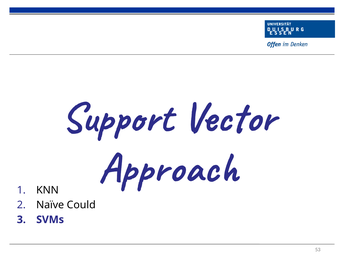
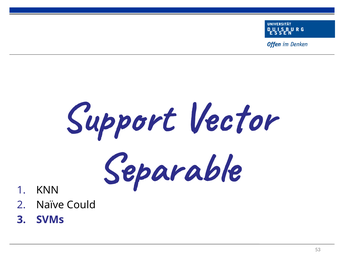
Approach: Approach -> Separable
